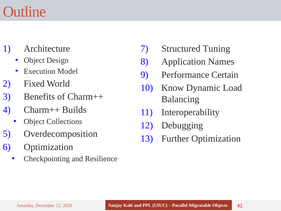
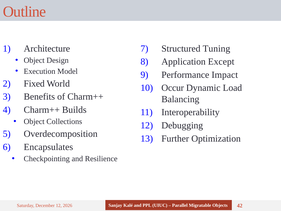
Names: Names -> Except
Certain: Certain -> Impact
Know: Know -> Occur
Optimization at (48, 147): Optimization -> Encapsulates
